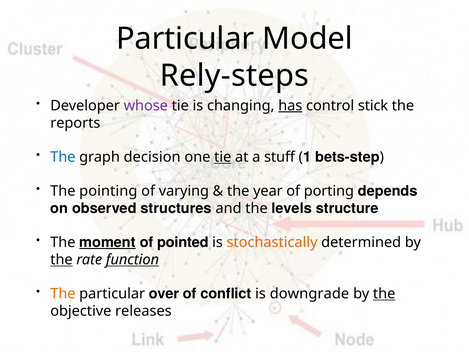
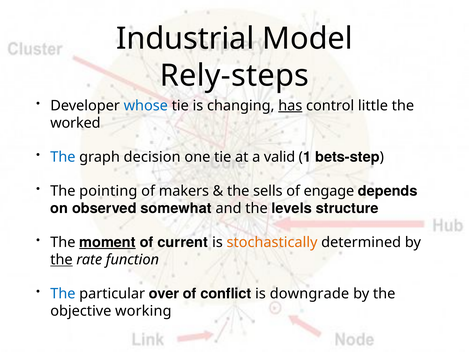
Particular at (185, 39): Particular -> Industrial
whose colour: purple -> blue
stick: stick -> little
reports: reports -> worked
tie at (223, 157) underline: present -> none
stuff: stuff -> valid
varying: varying -> makers
year: year -> sells
porting: porting -> engage
structures: structures -> somewhat
pointed: pointed -> current
function underline: present -> none
The at (63, 294) colour: orange -> blue
the at (384, 294) underline: present -> none
releases: releases -> working
